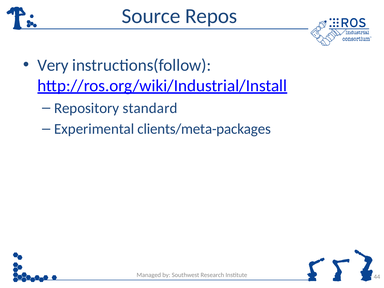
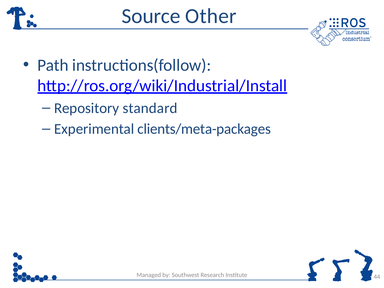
Repos: Repos -> Other
Very: Very -> Path
